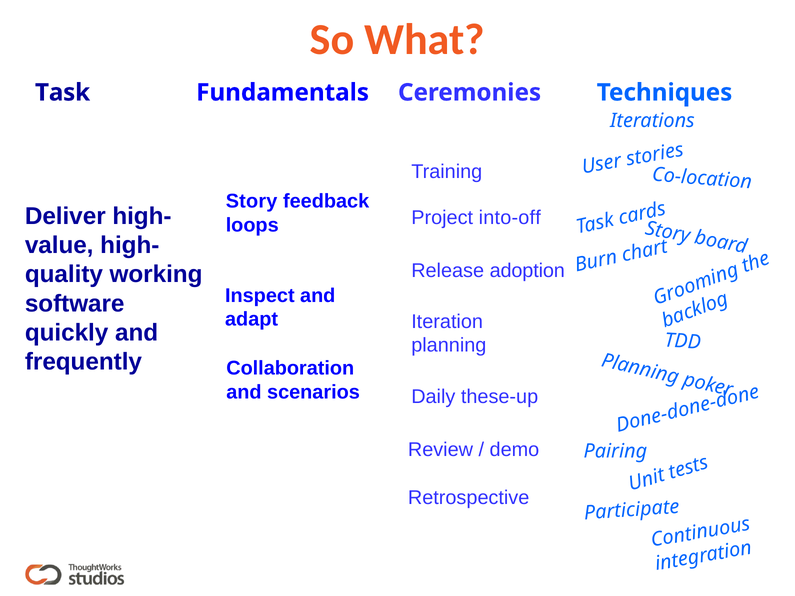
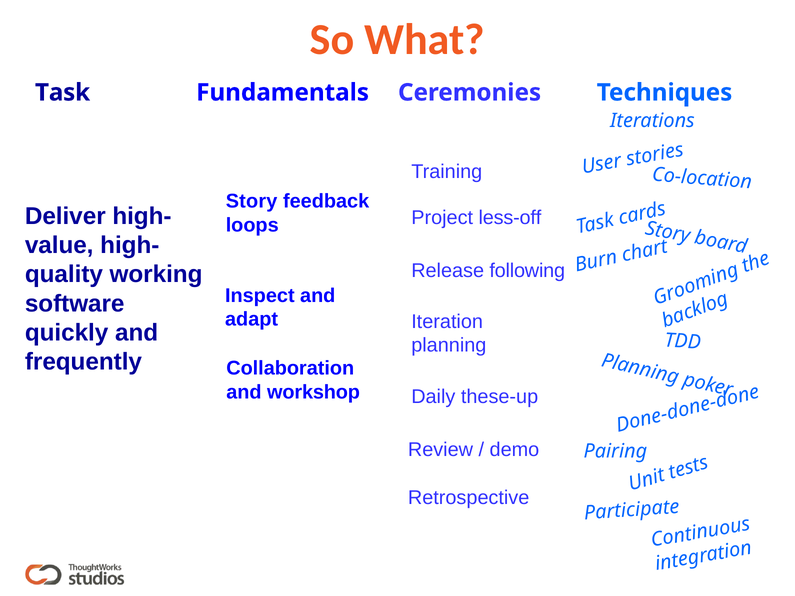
into-off: into-off -> less-off
adoption: adoption -> following
scenarios: scenarios -> workshop
